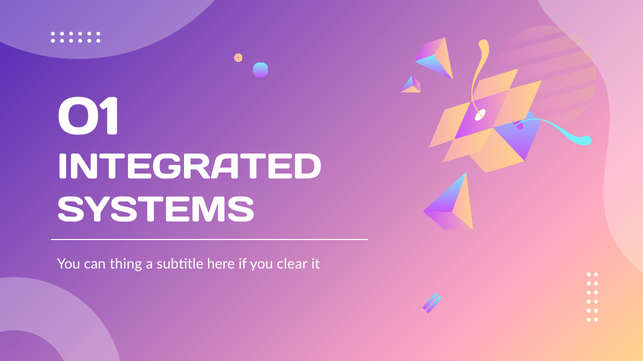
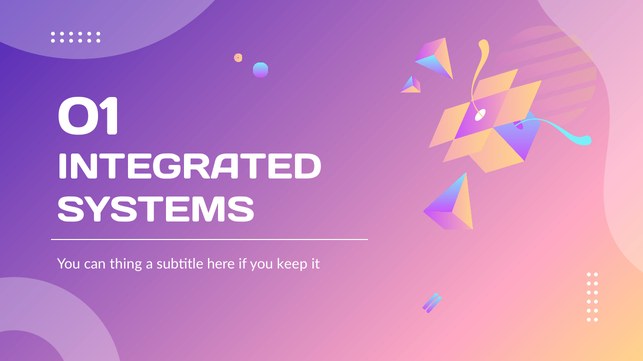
clear: clear -> keep
